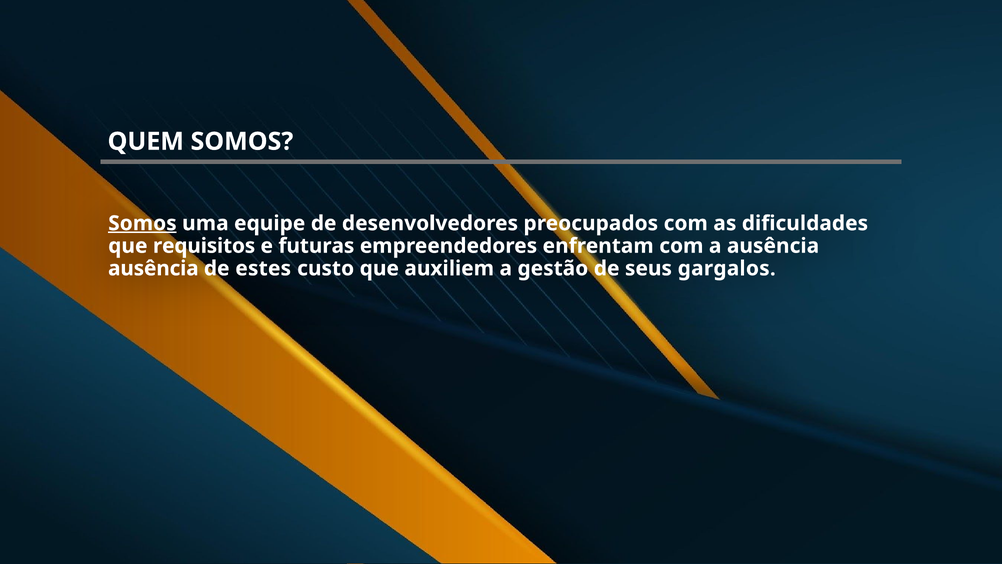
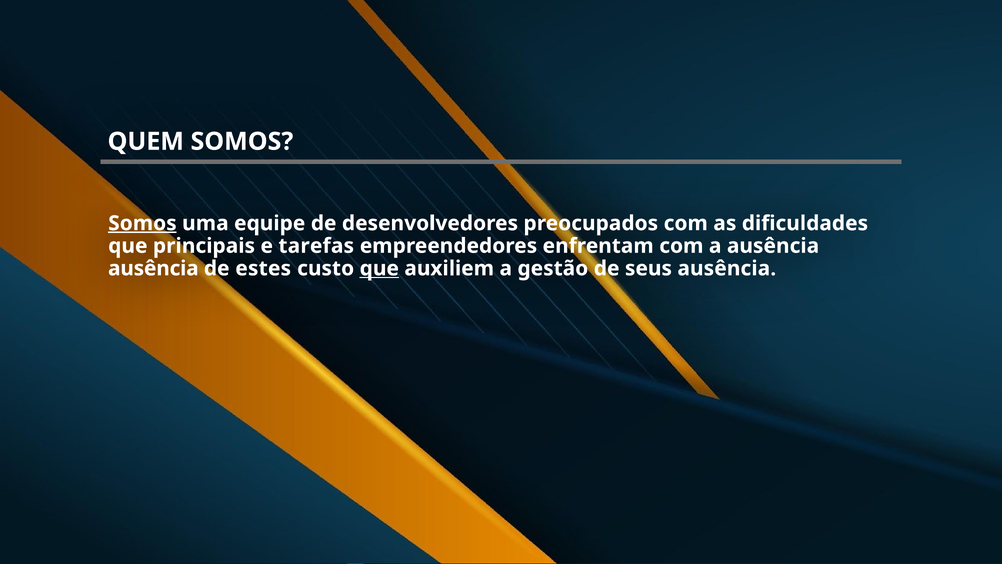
requisitos: requisitos -> principais
futuras: futuras -> tarefas
que at (379, 268) underline: none -> present
seus gargalos: gargalos -> ausência
